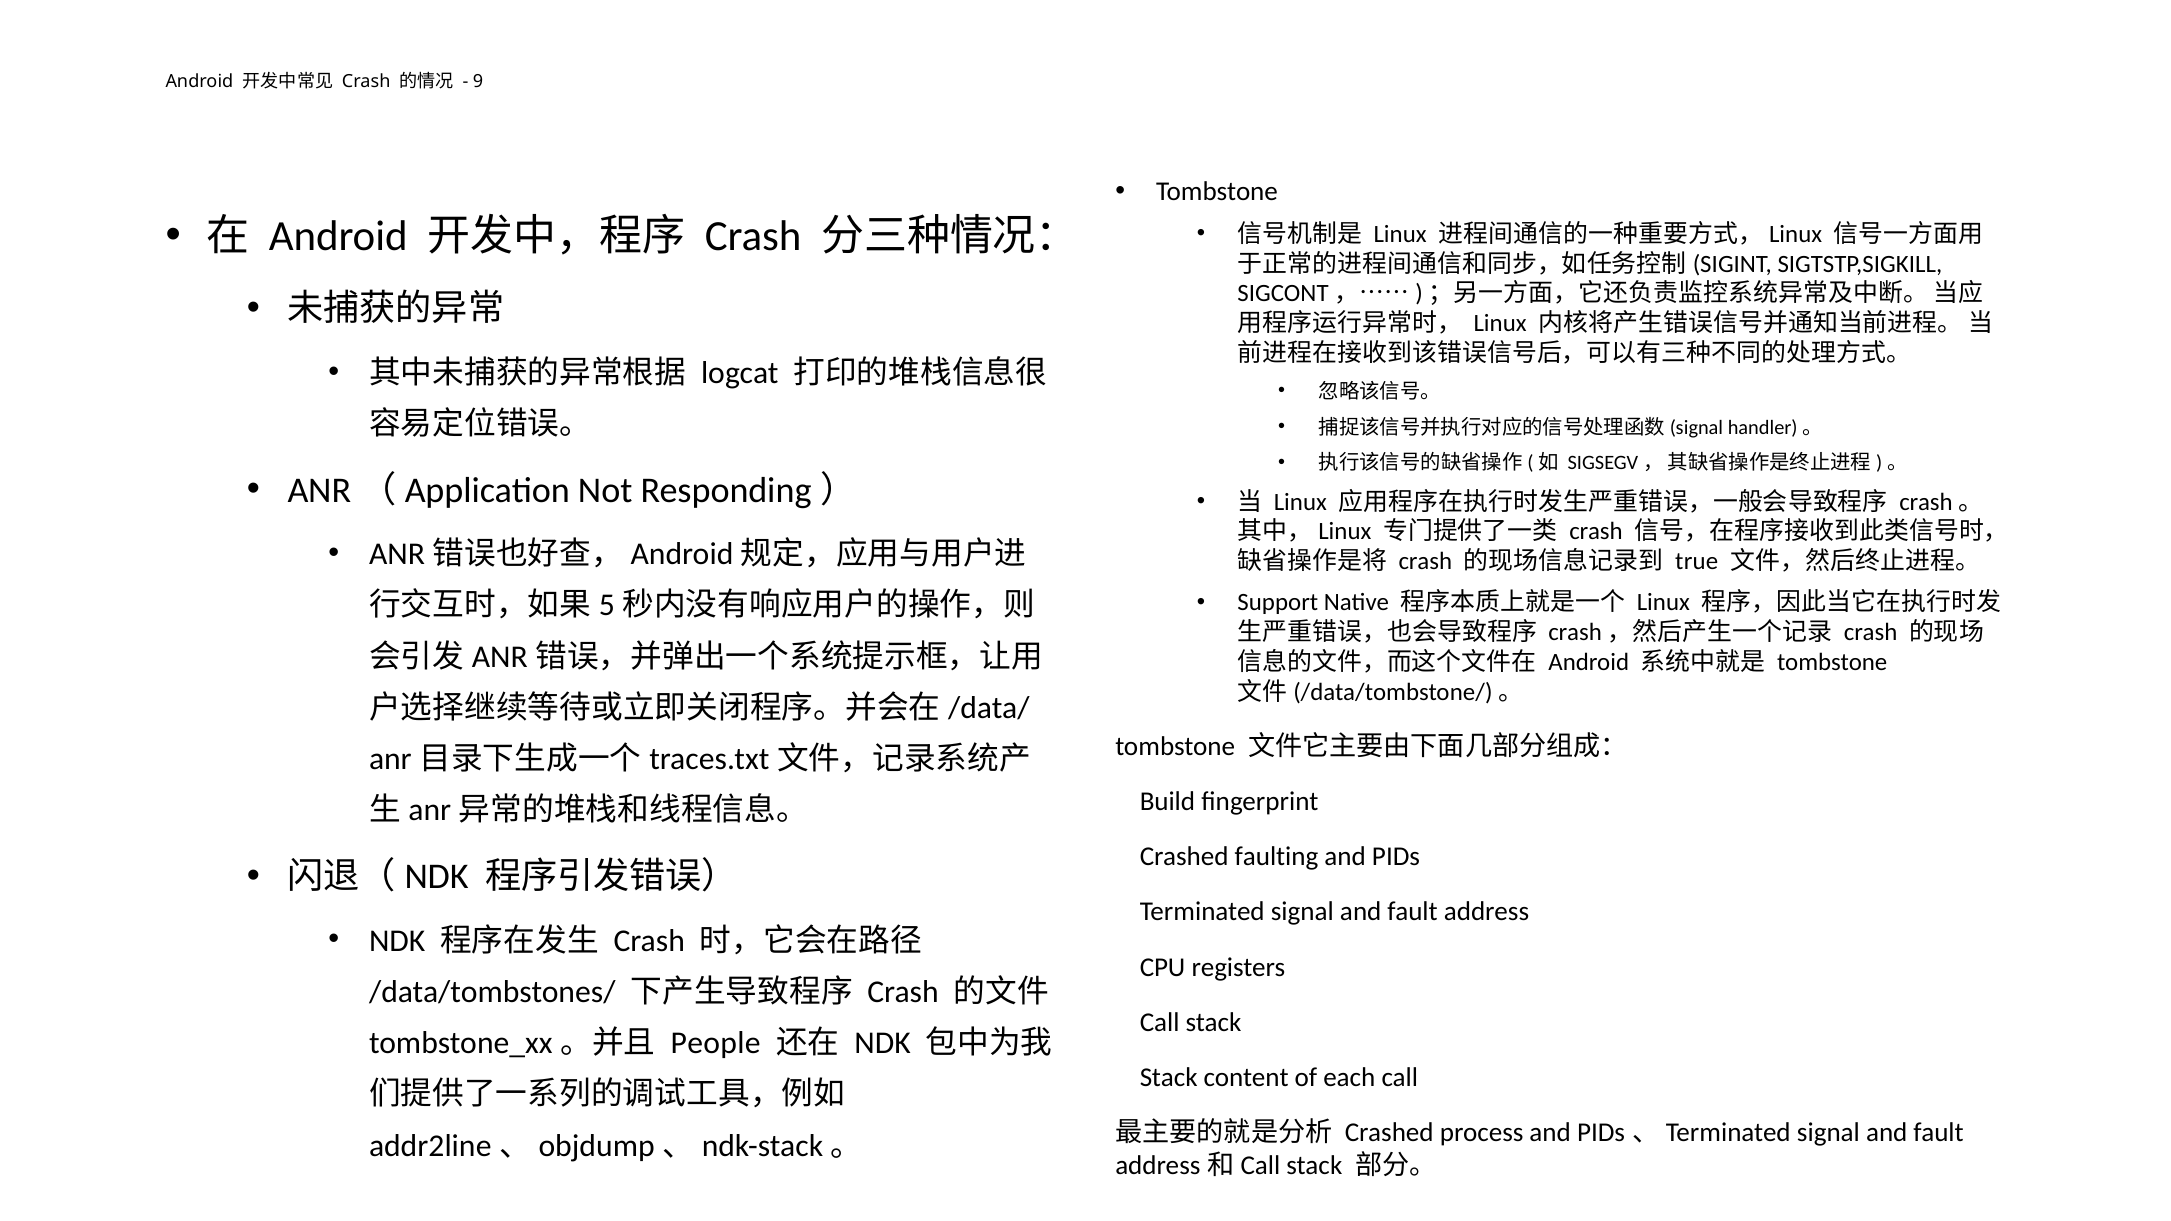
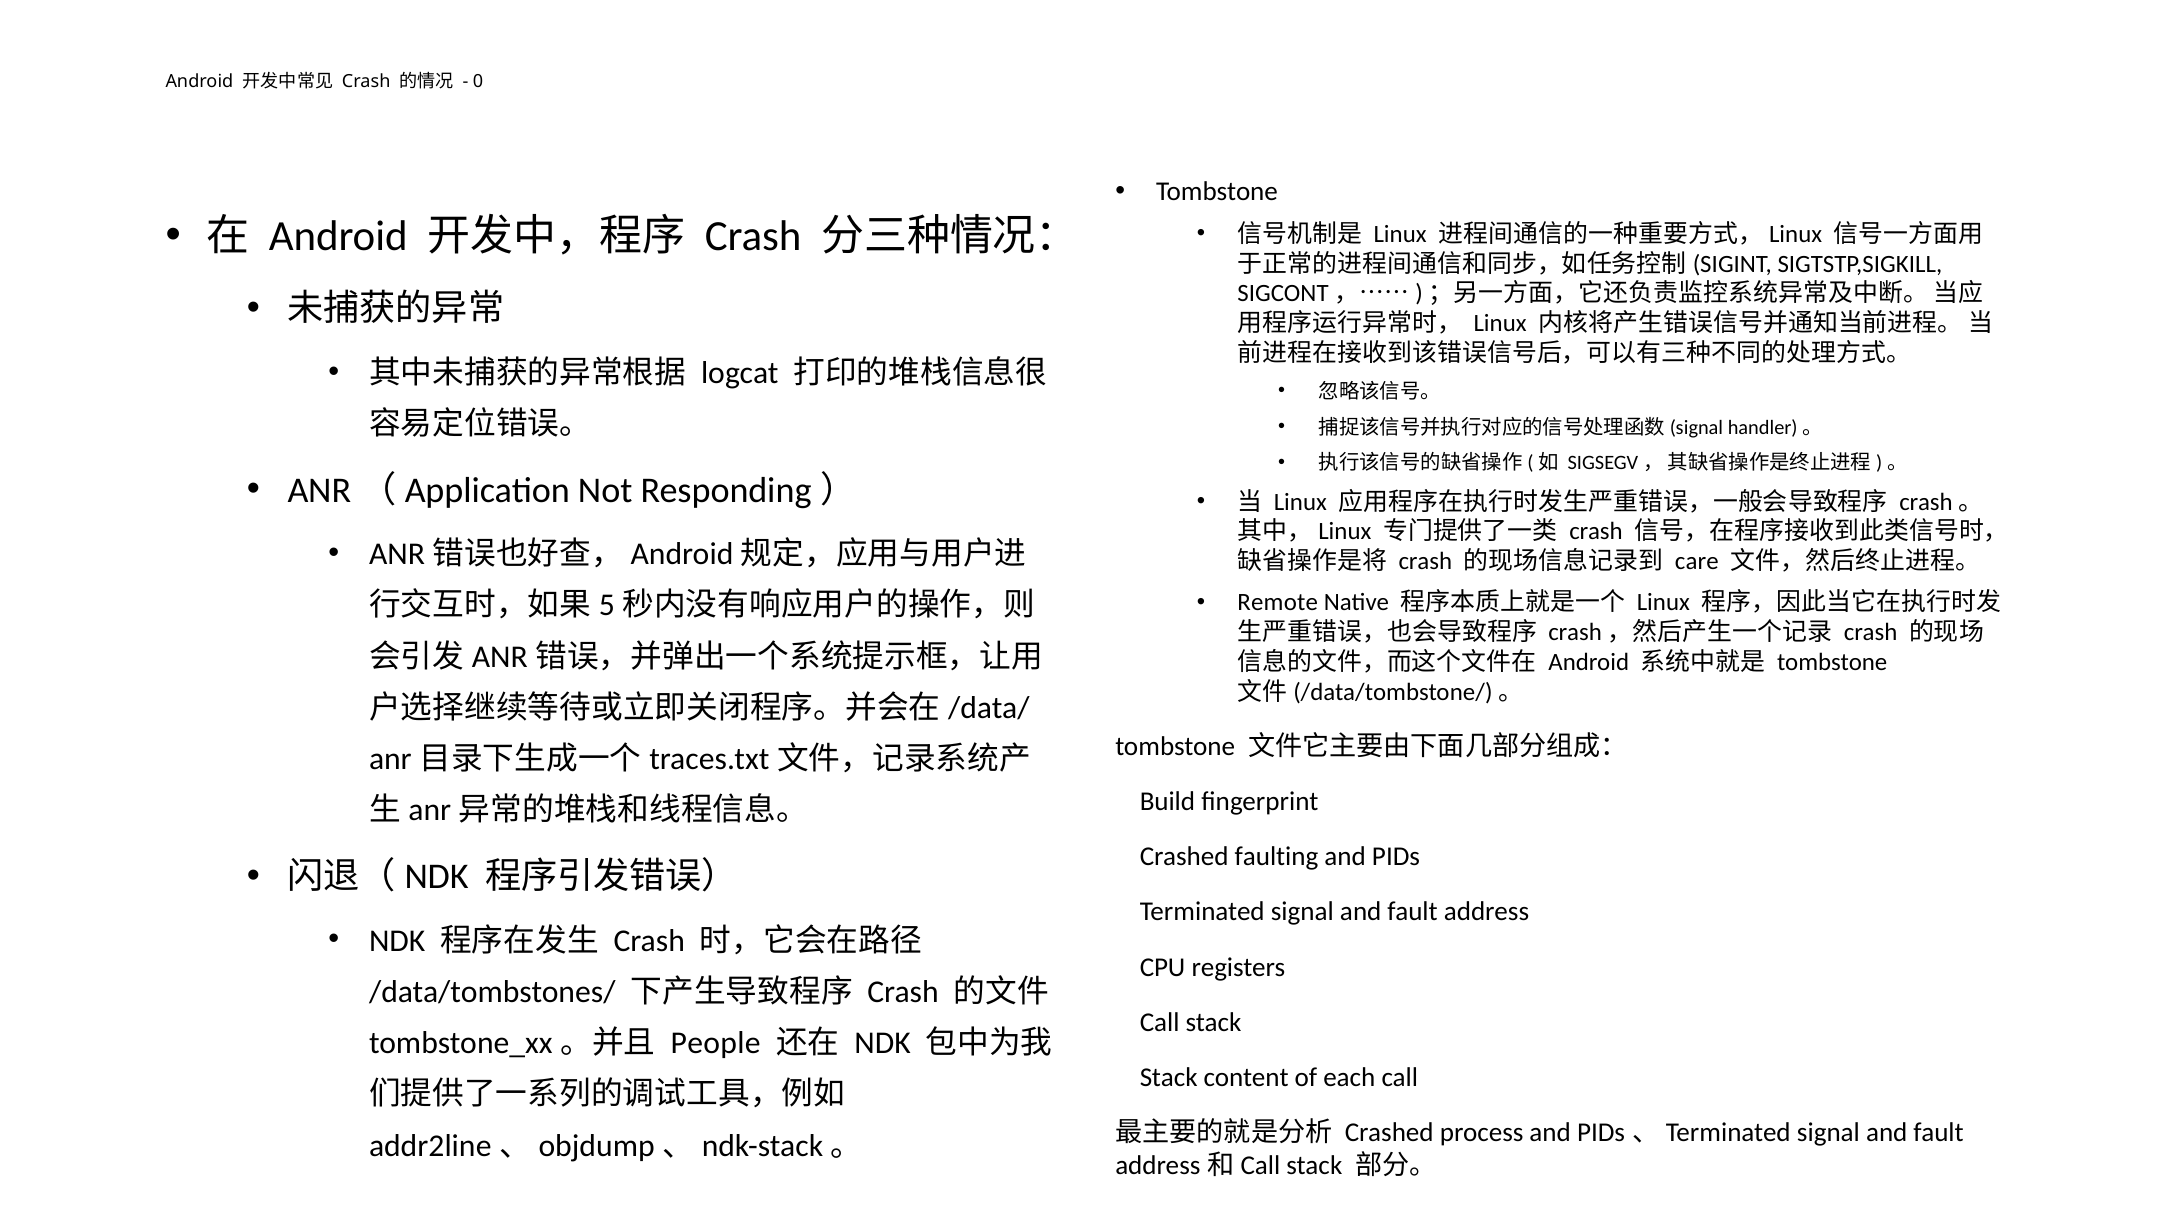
9: 9 -> 0
true: true -> care
Support: Support -> Remote
